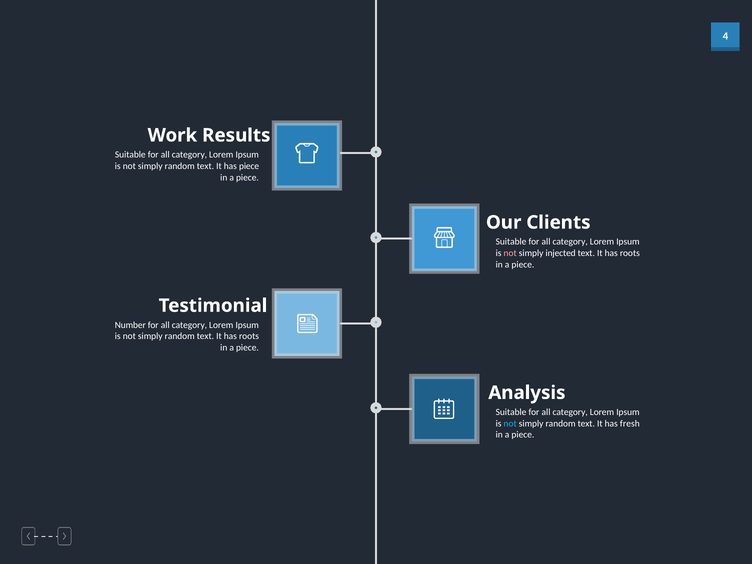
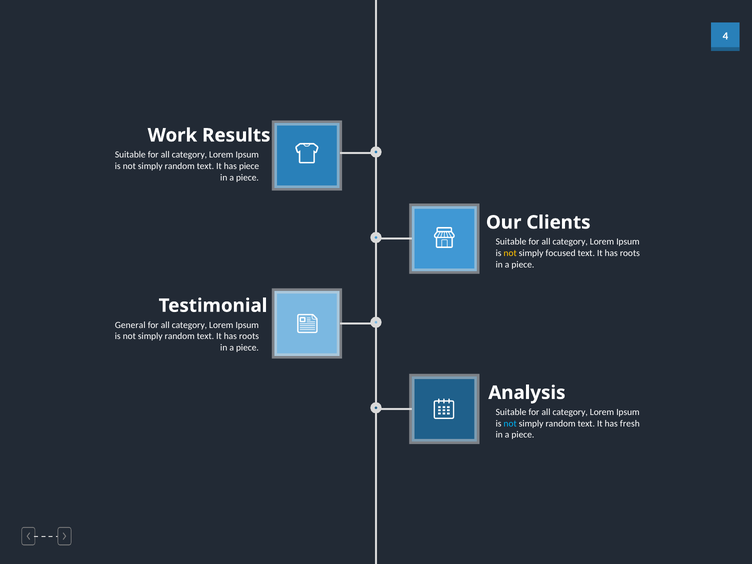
not at (510, 253) colour: pink -> yellow
injected: injected -> focused
Number: Number -> General
